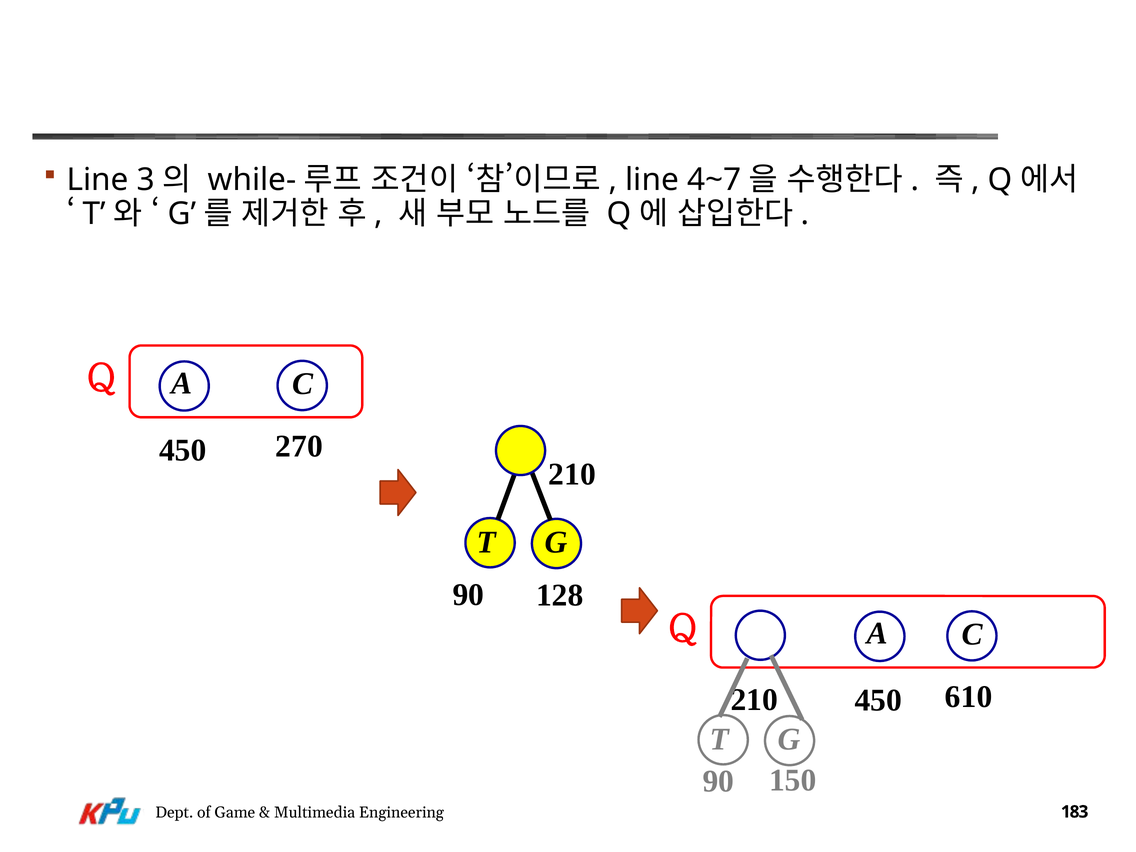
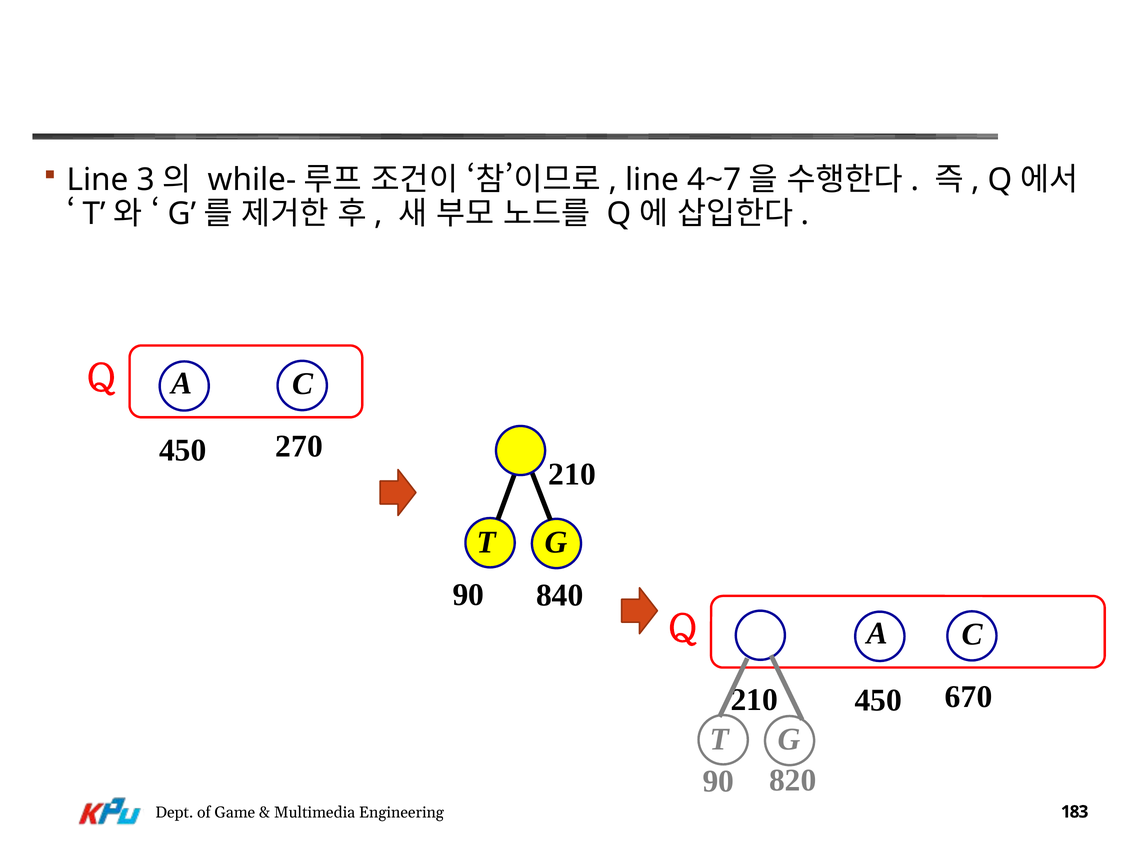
128: 128 -> 840
610: 610 -> 670
150: 150 -> 820
